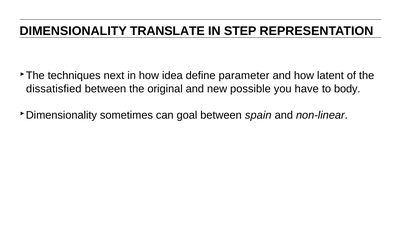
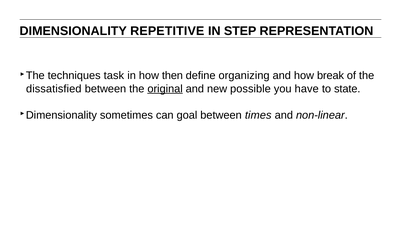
TRANSLATE: TRANSLATE -> REPETITIVE
next: next -> task
idea: idea -> then
parameter: parameter -> organizing
latent: latent -> break
original underline: none -> present
body: body -> state
spain: spain -> times
